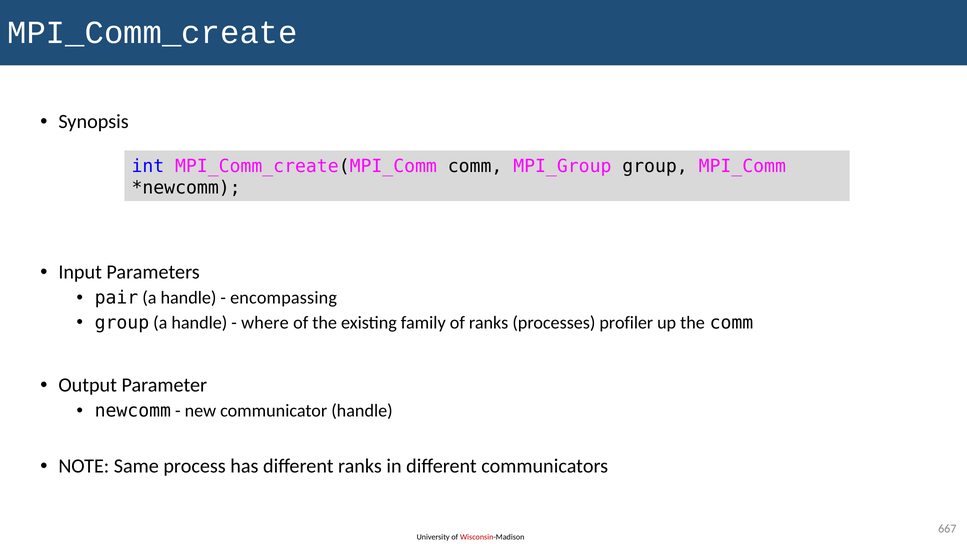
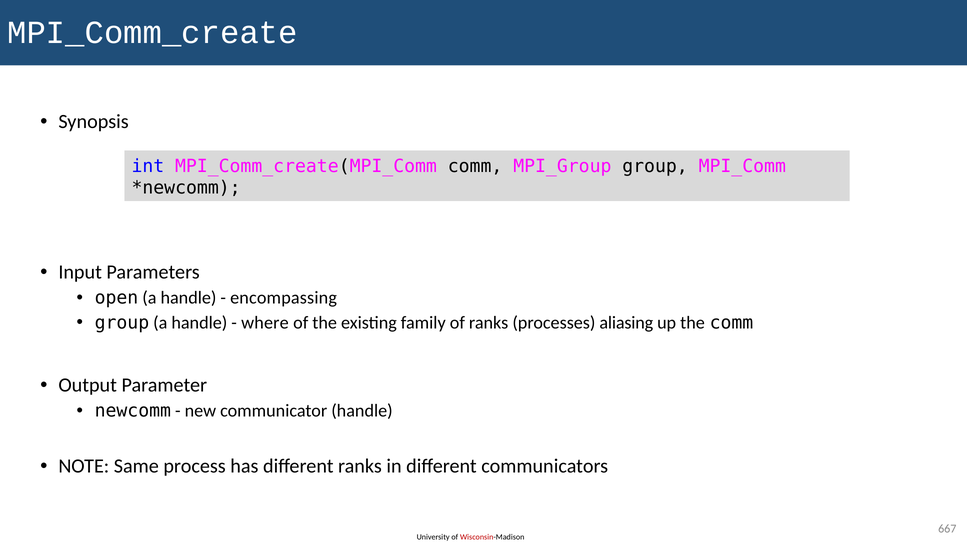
pair: pair -> open
profiler: profiler -> aliasing
